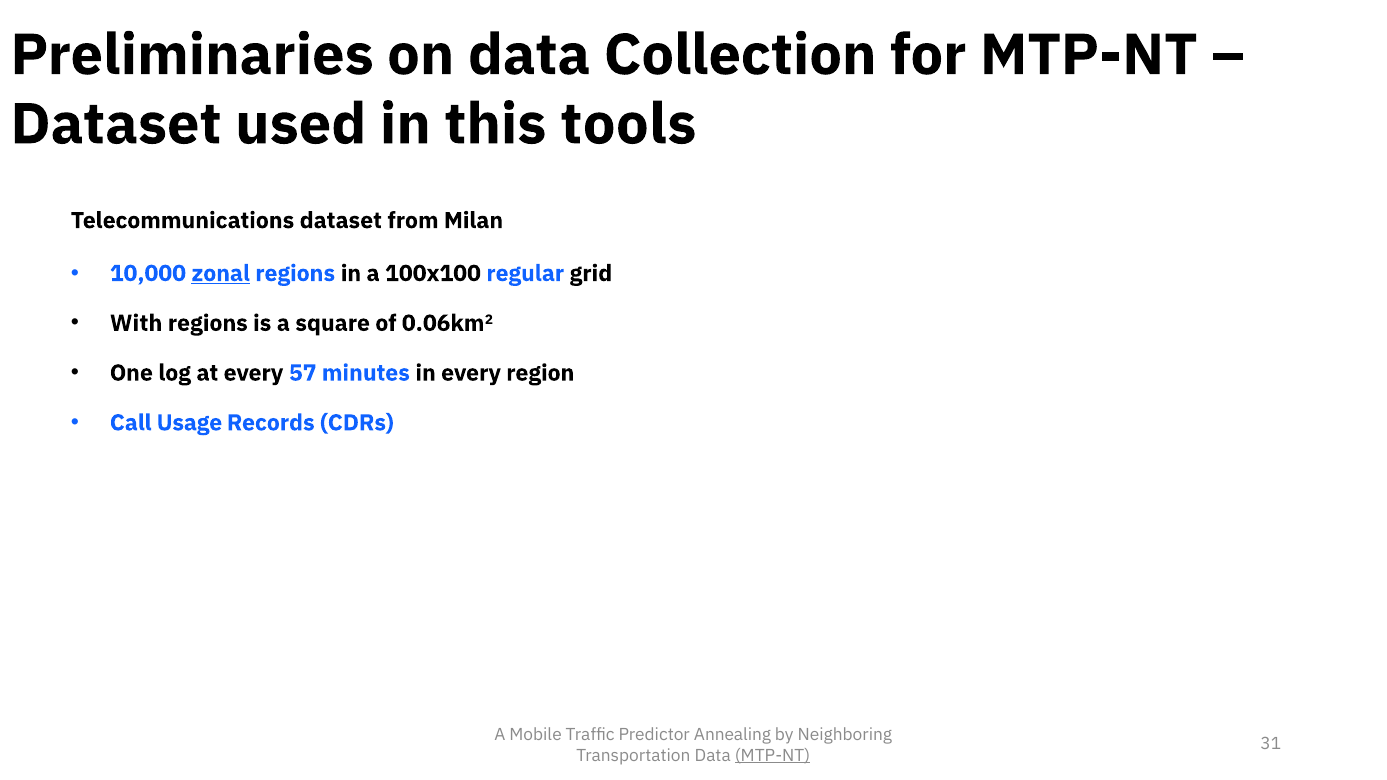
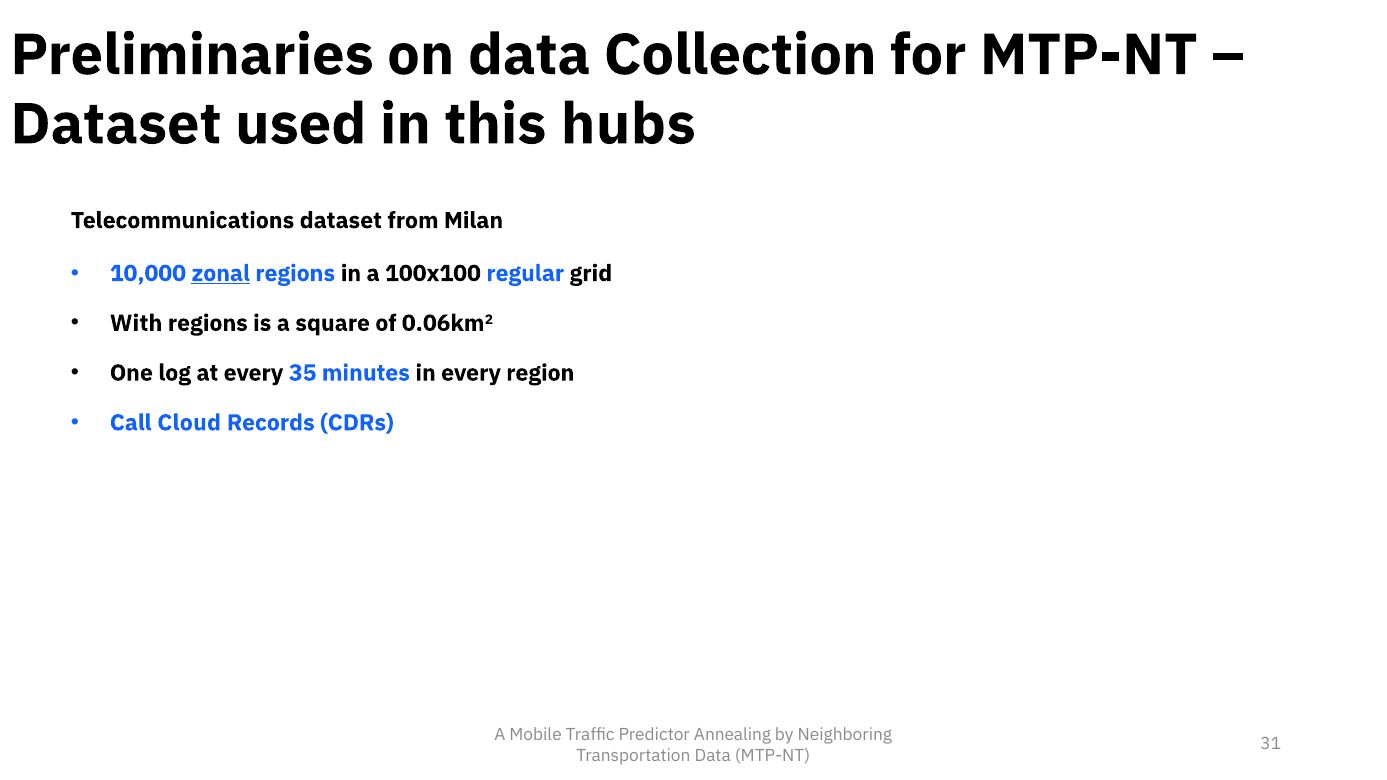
tools: tools -> hubs
57: 57 -> 35
Usage: Usage -> Cloud
MTP-NT at (773, 755) underline: present -> none
